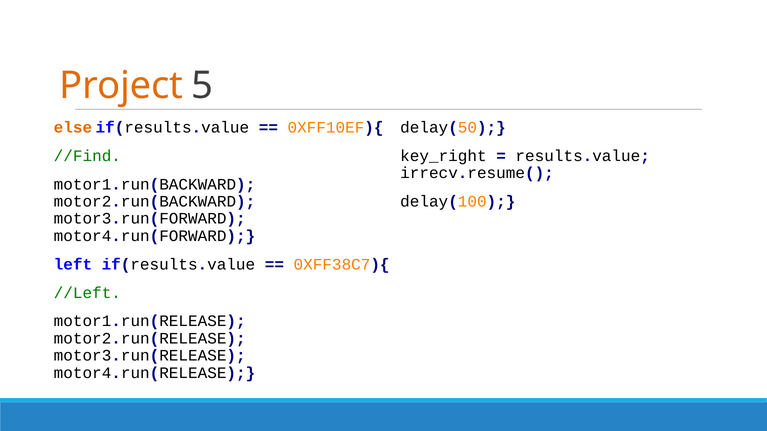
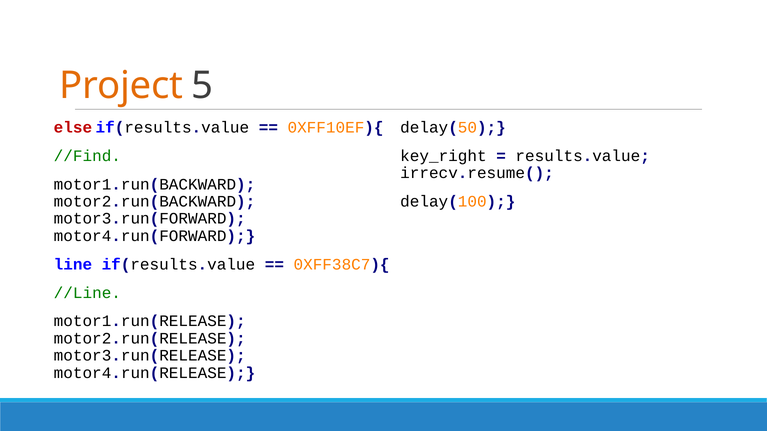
else colour: orange -> red
left: left -> line
//Left: //Left -> //Line
